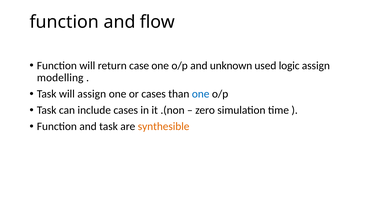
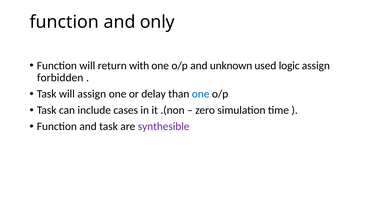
flow: flow -> only
case: case -> with
modelling: modelling -> forbidden
or cases: cases -> delay
synthesible colour: orange -> purple
